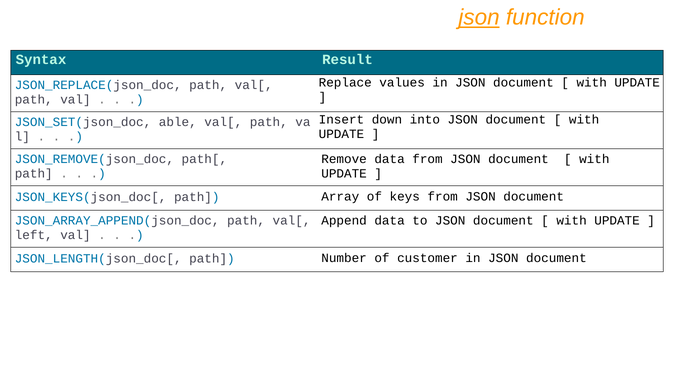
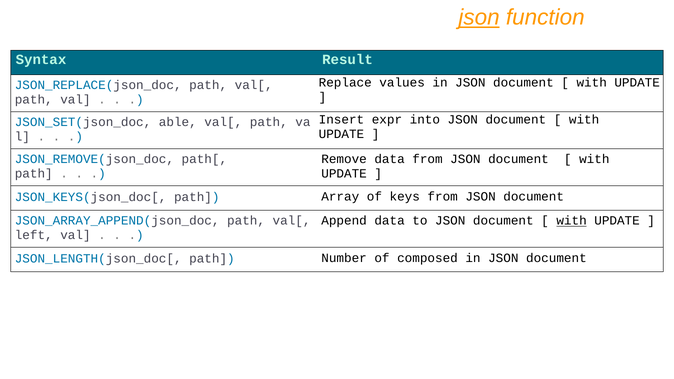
down: down -> expr
with at (572, 221) underline: none -> present
customer: customer -> composed
